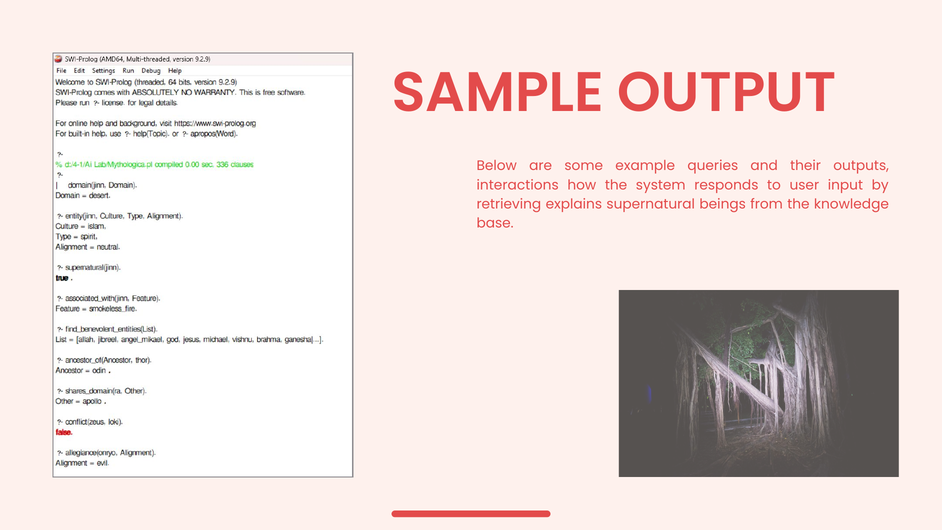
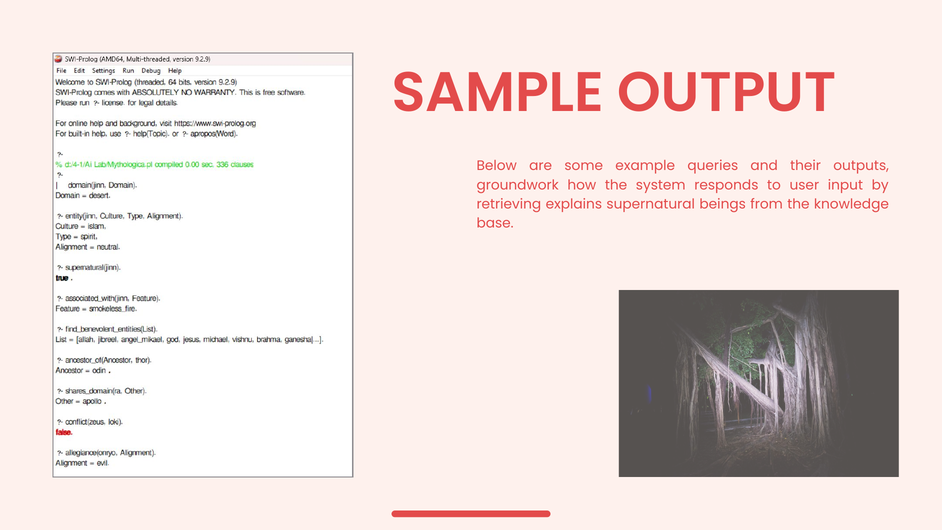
interactions: interactions -> groundwork
